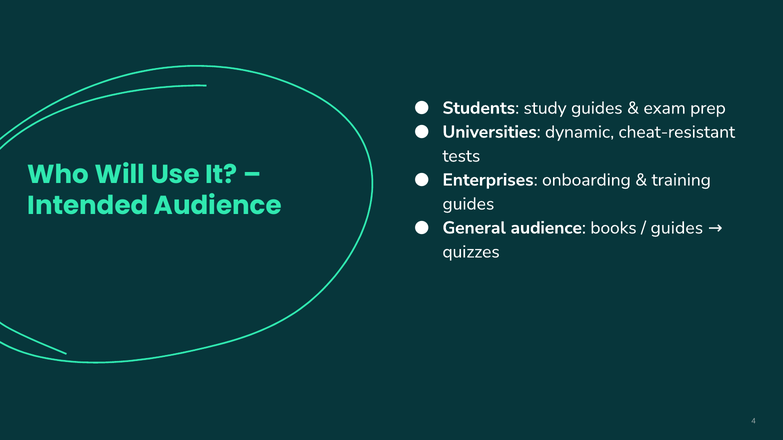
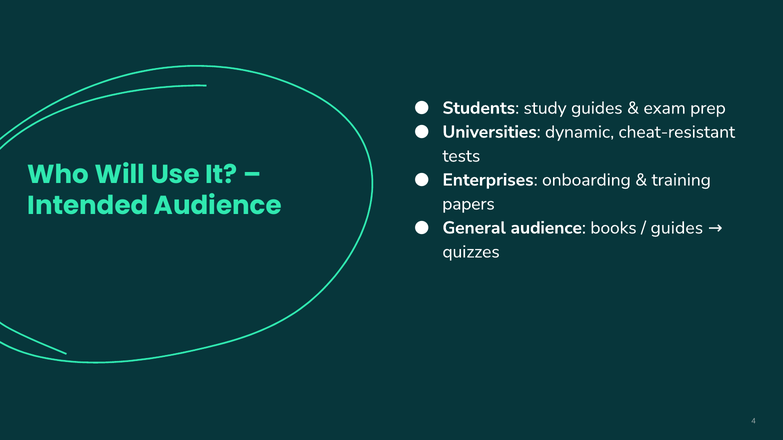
guides at (468, 204): guides -> papers
